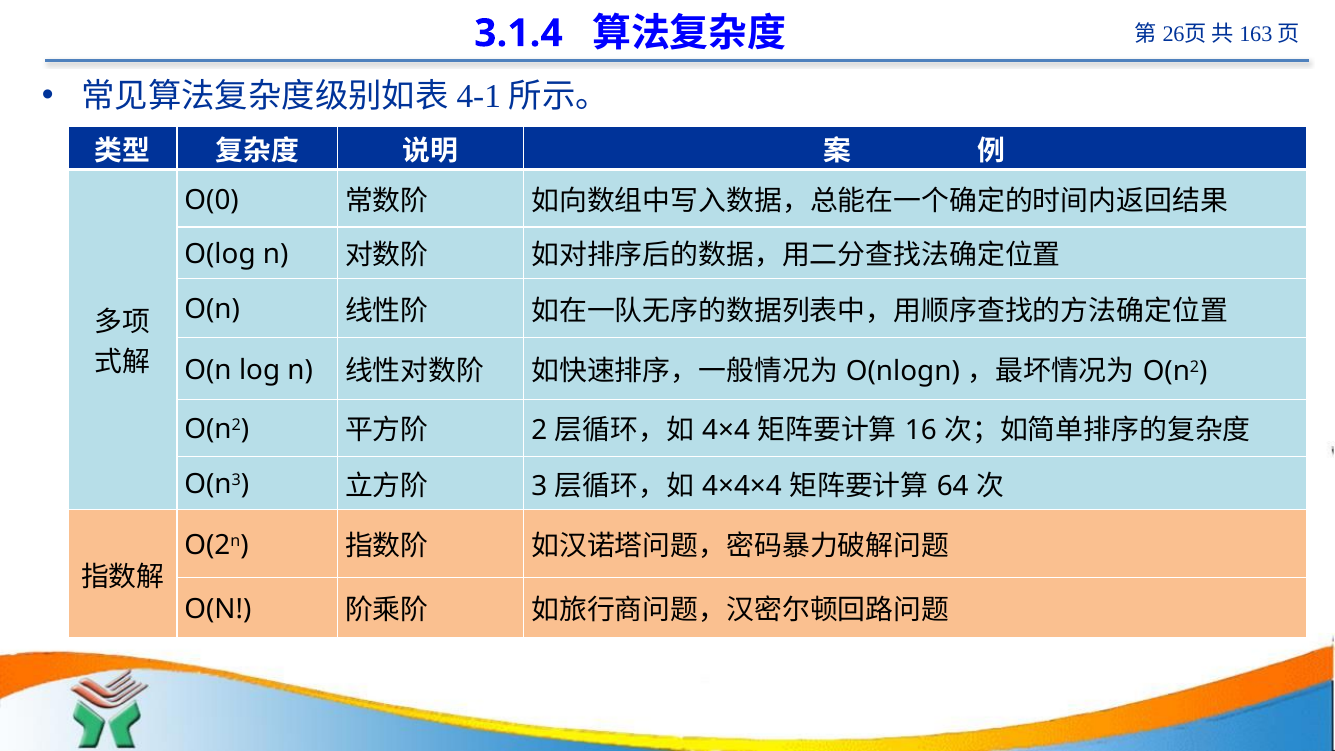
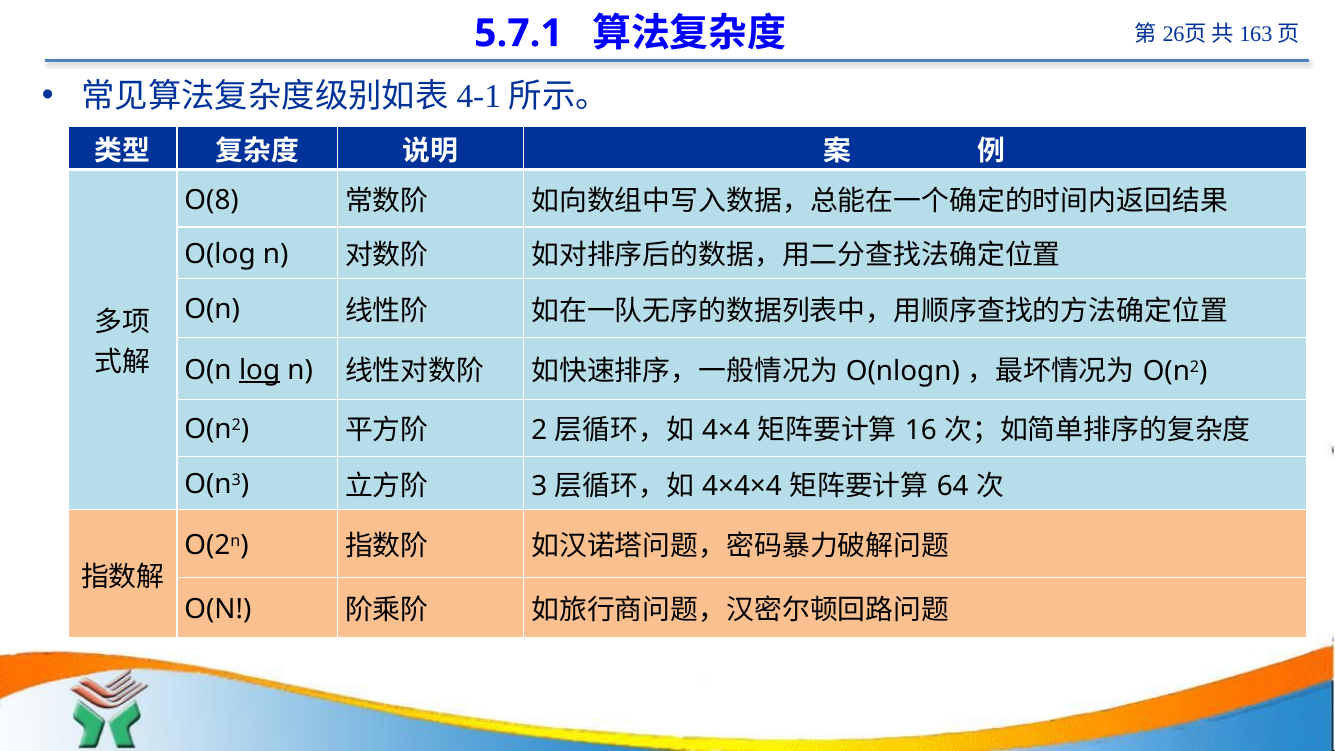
3.1.4: 3.1.4 -> 5.7.1
Ο(0: Ο(0 -> Ο(8
log underline: none -> present
